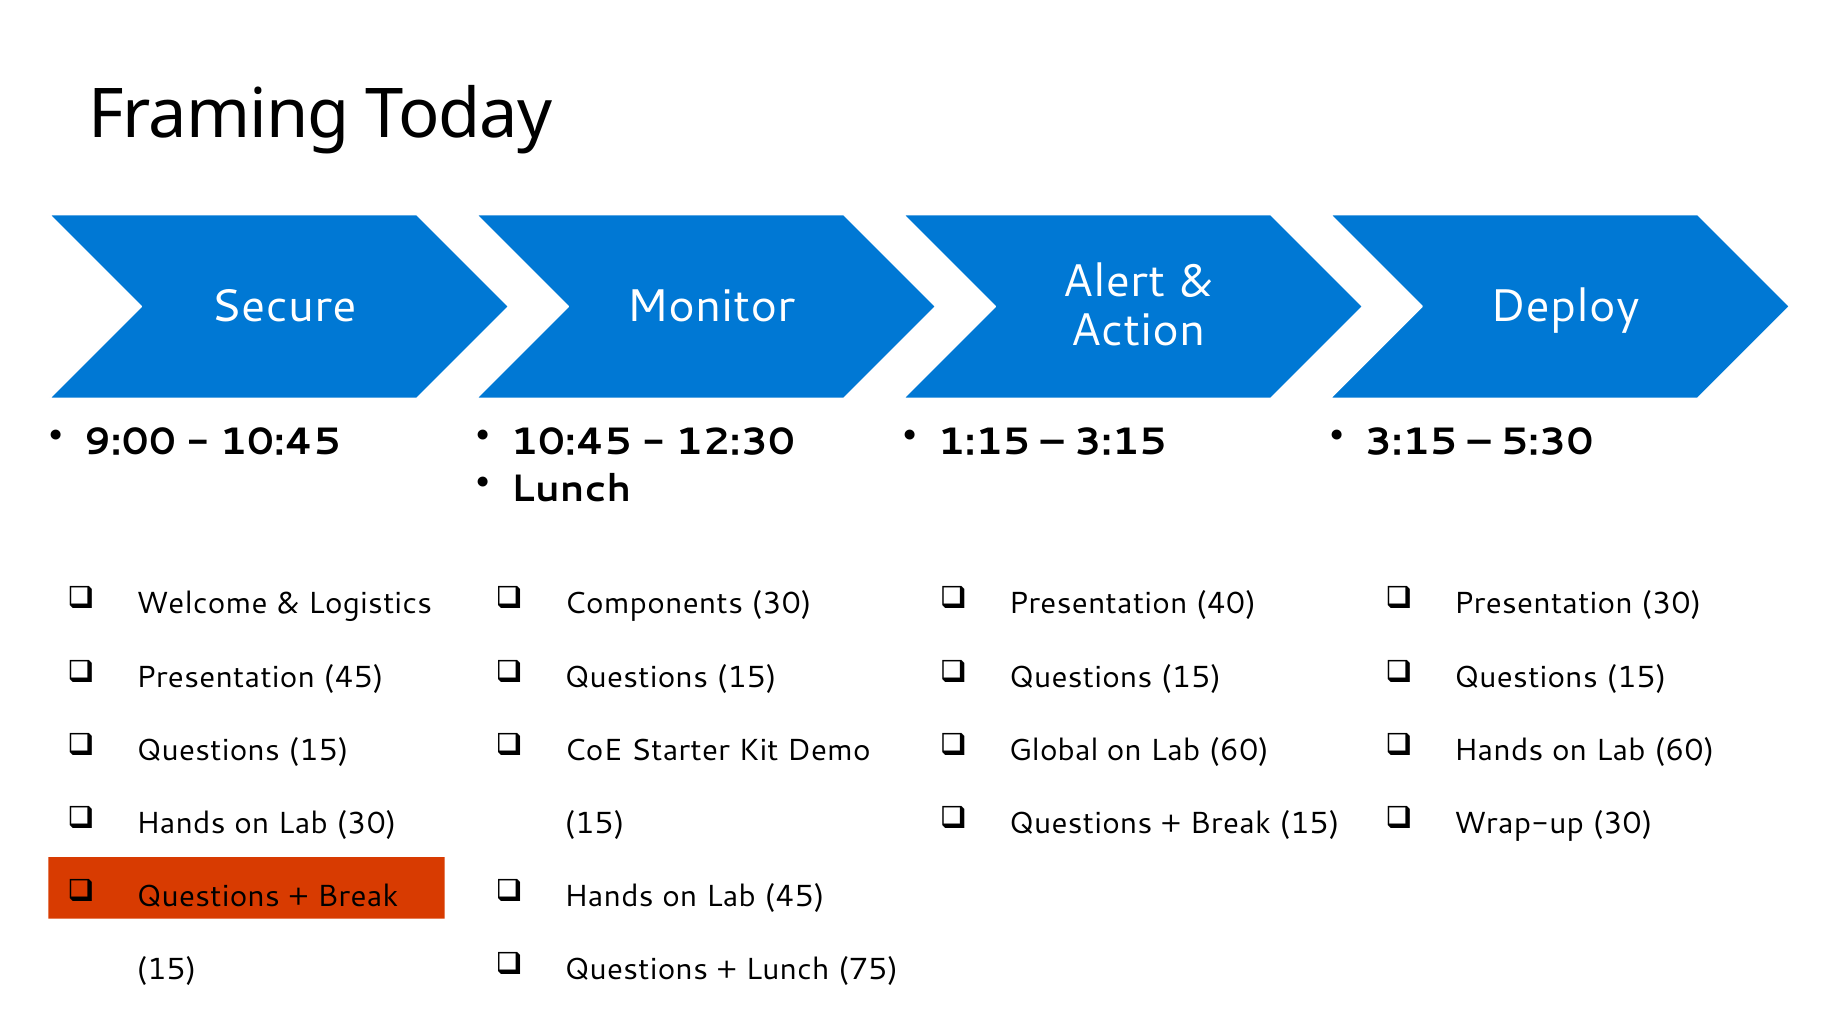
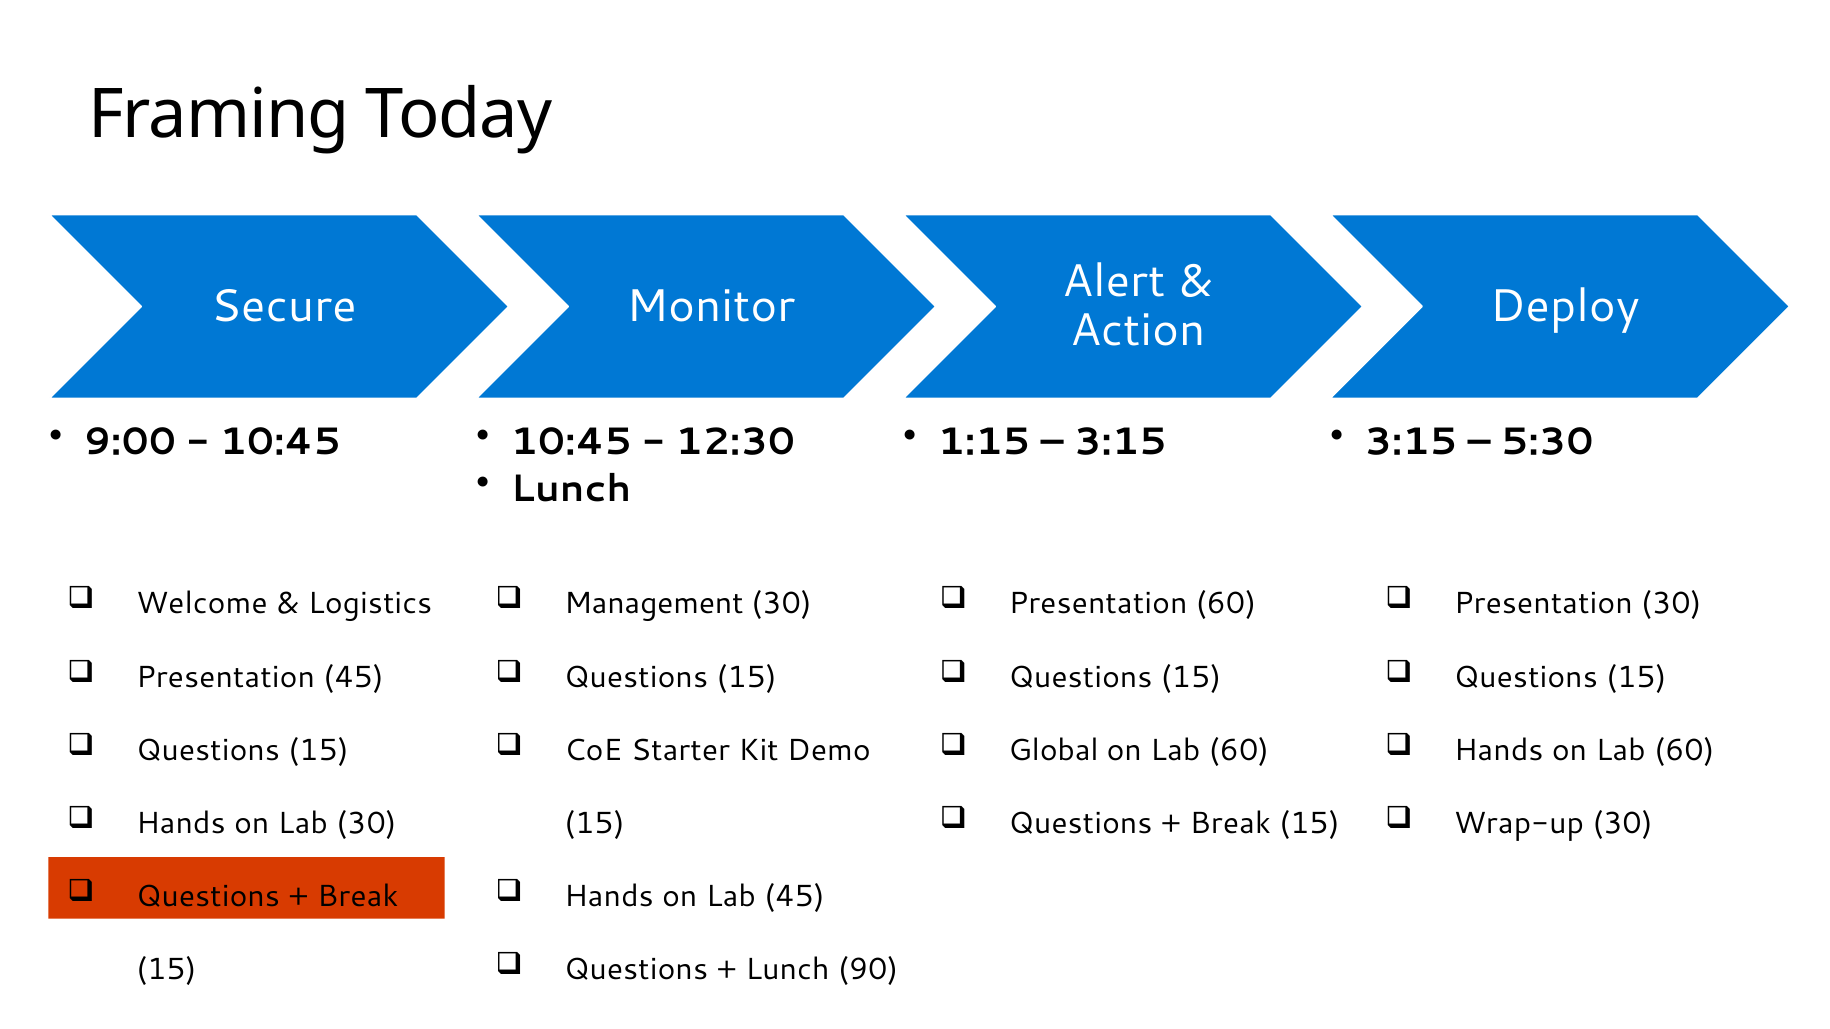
Components: Components -> Management
Presentation 40: 40 -> 60
75: 75 -> 90
